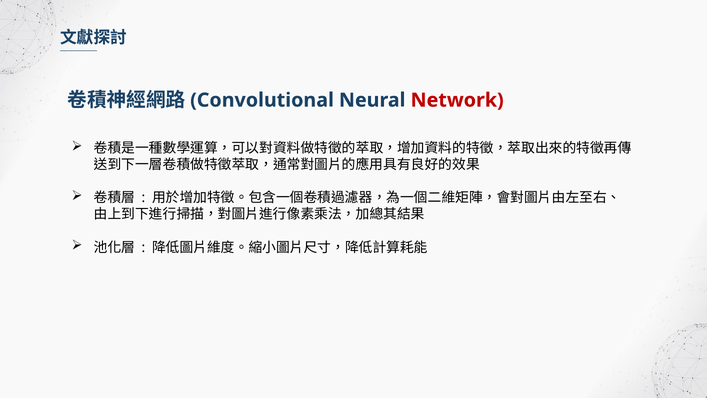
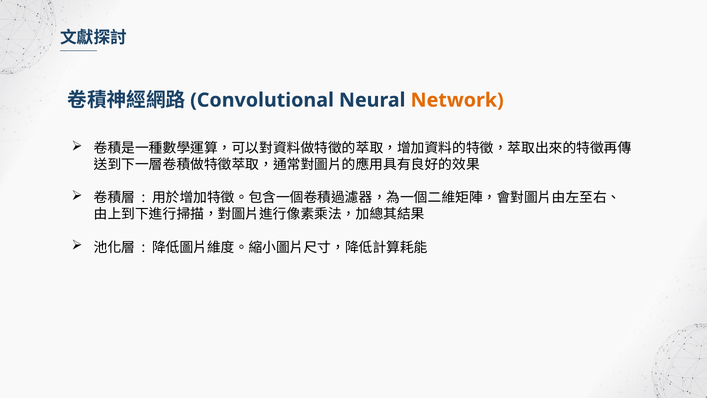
Network colour: red -> orange
